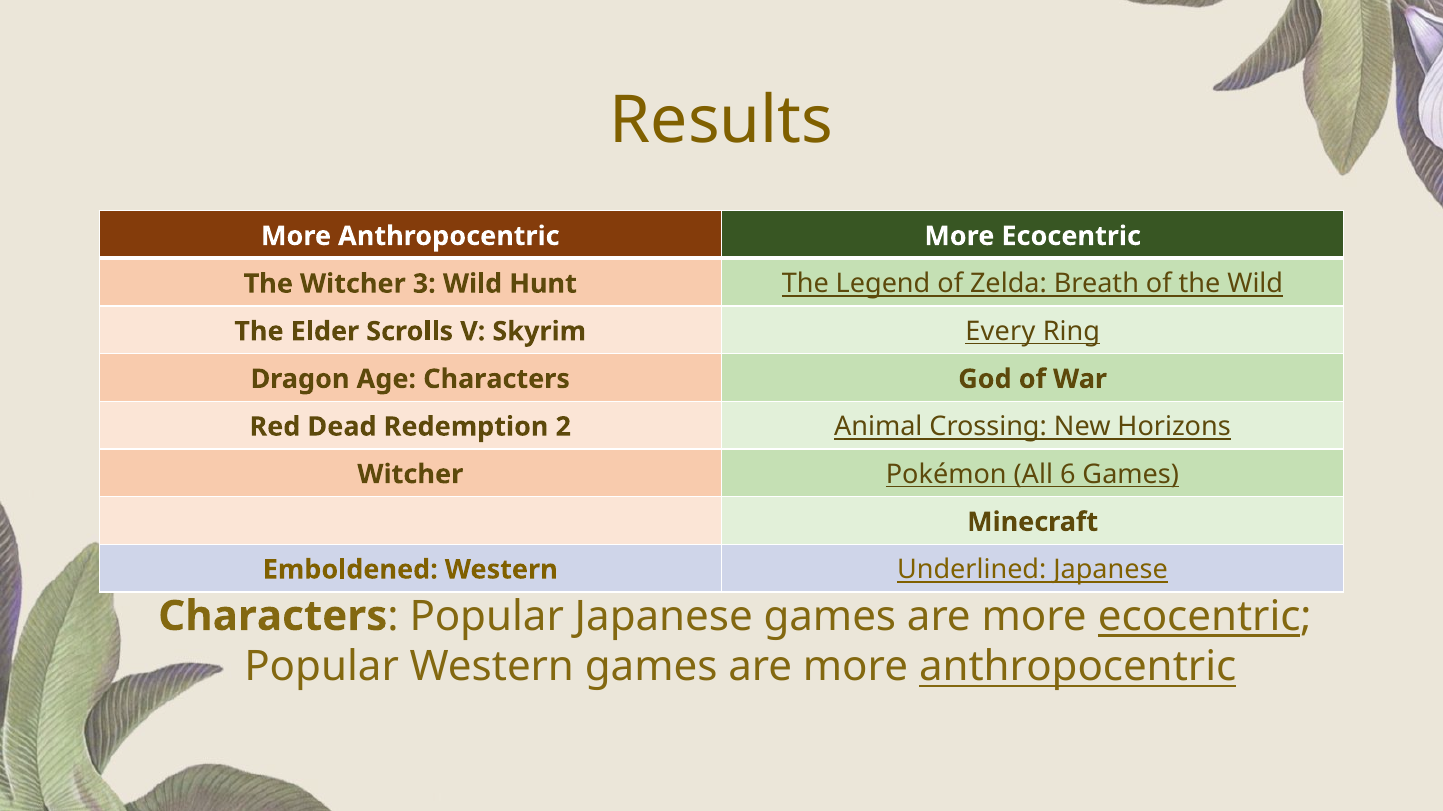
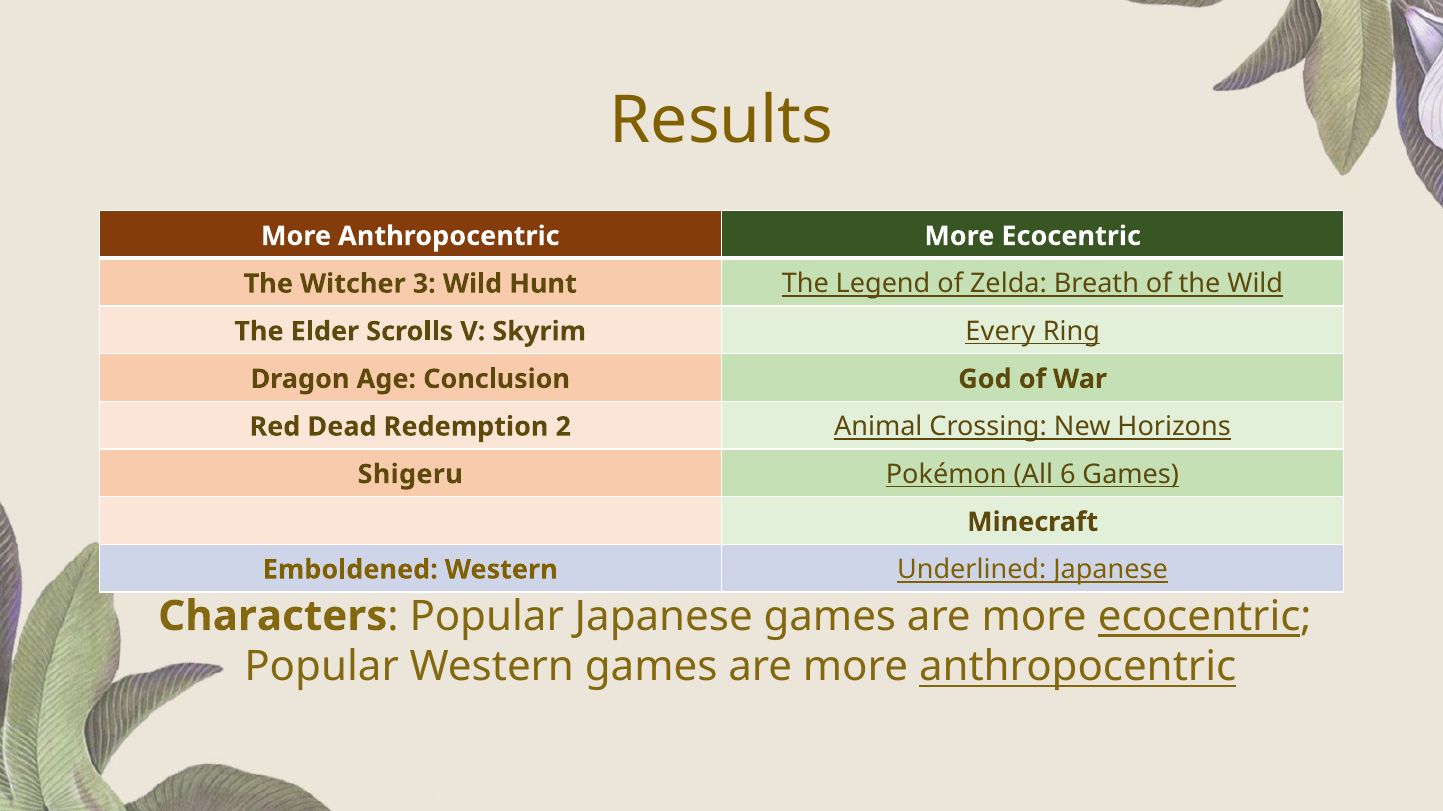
Age Characters: Characters -> Conclusion
Witcher at (410, 475): Witcher -> Shigeru
